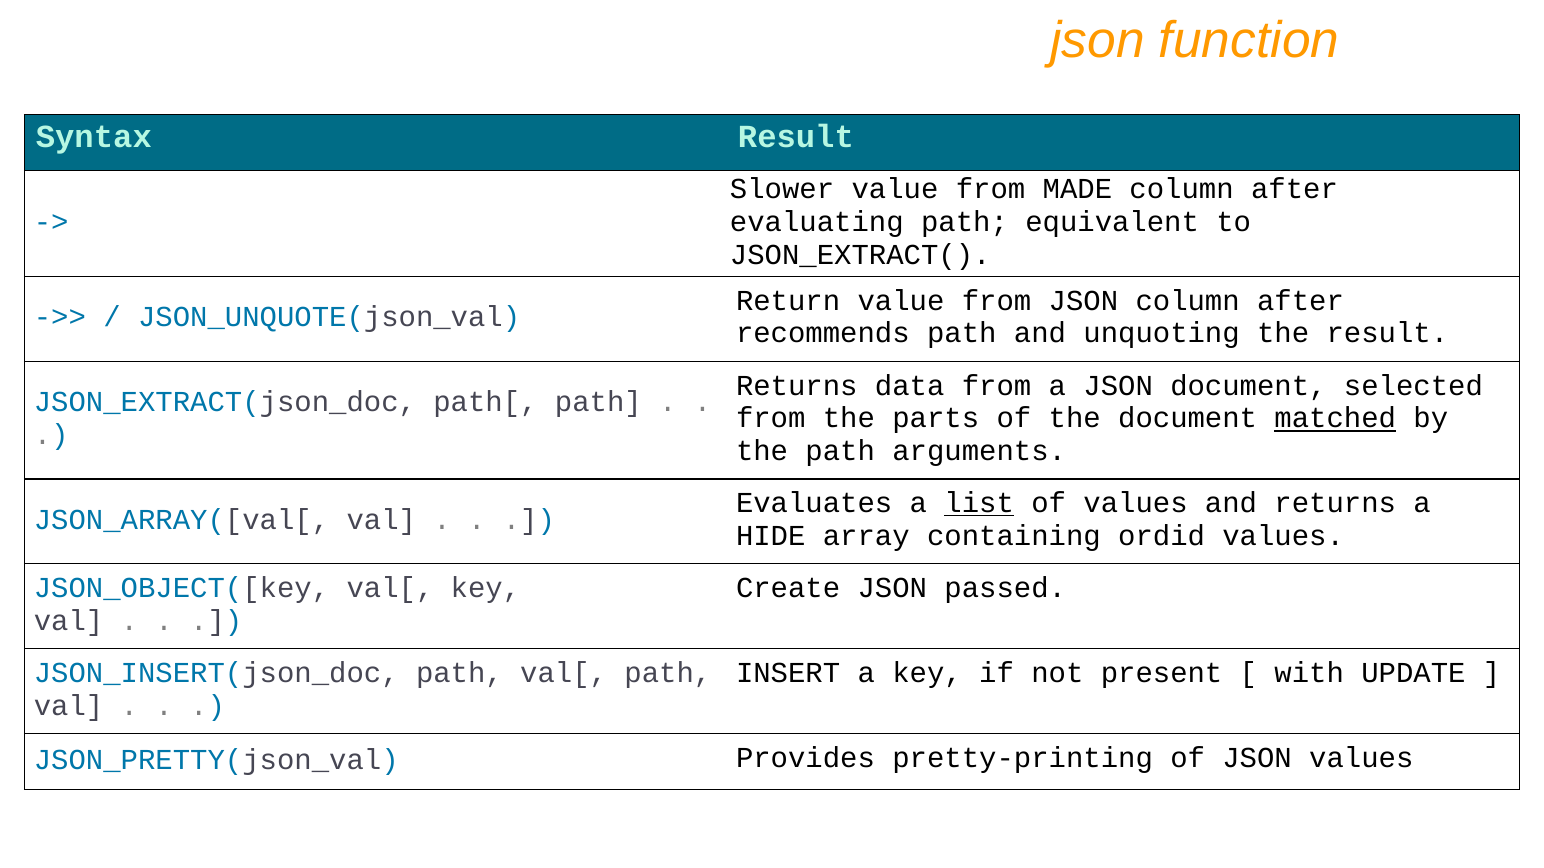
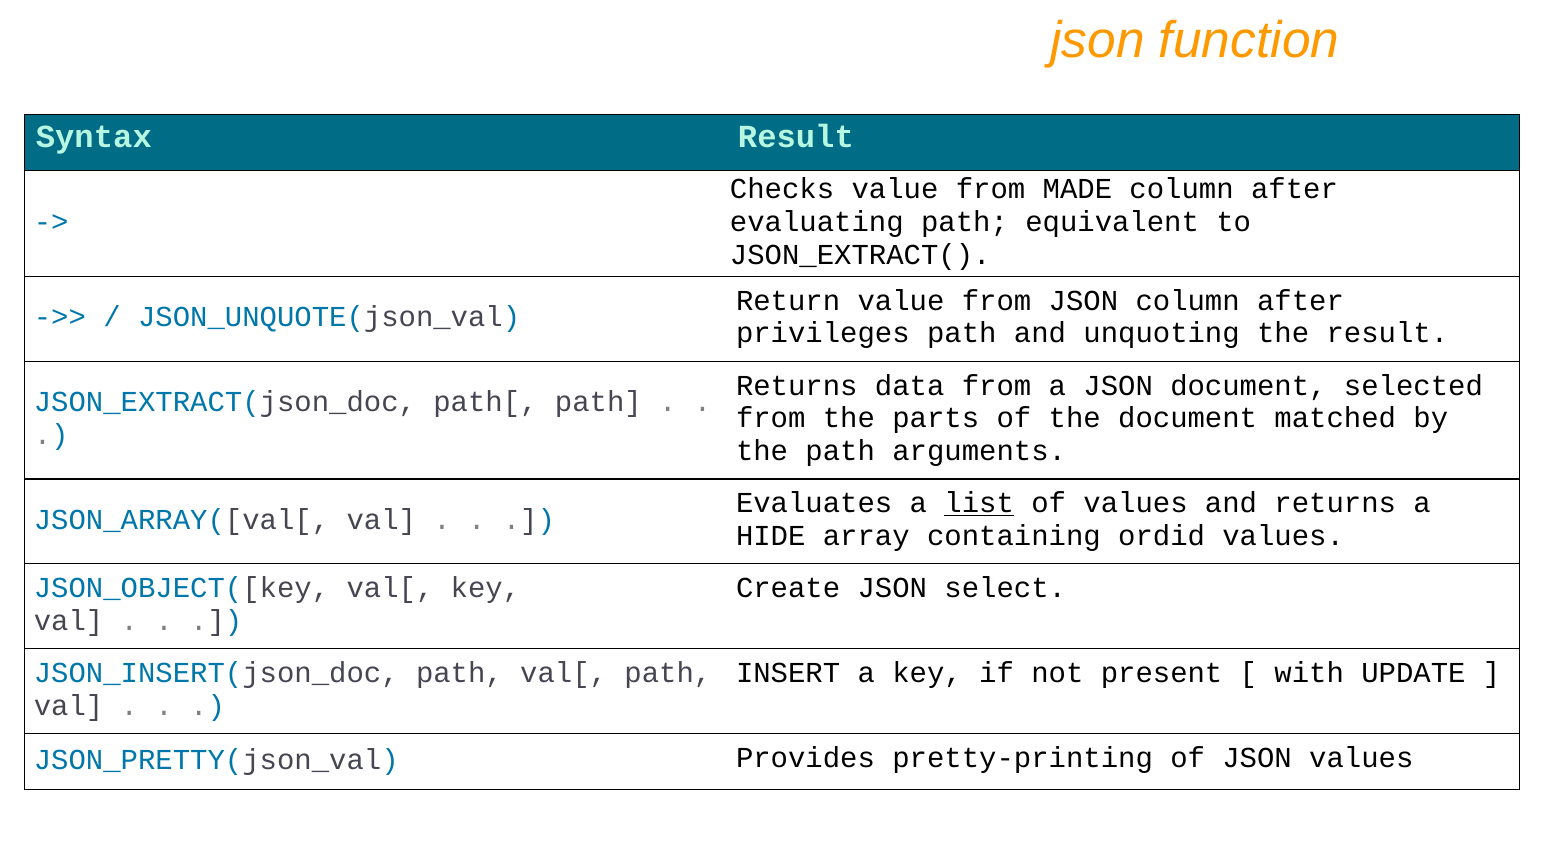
Slower: Slower -> Checks
recommends: recommends -> privileges
matched underline: present -> none
passed: passed -> select
